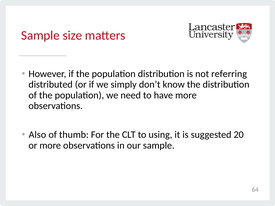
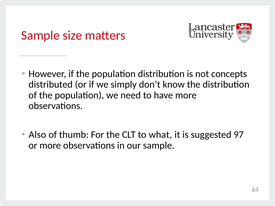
referring: referring -> concepts
using: using -> what
20: 20 -> 97
